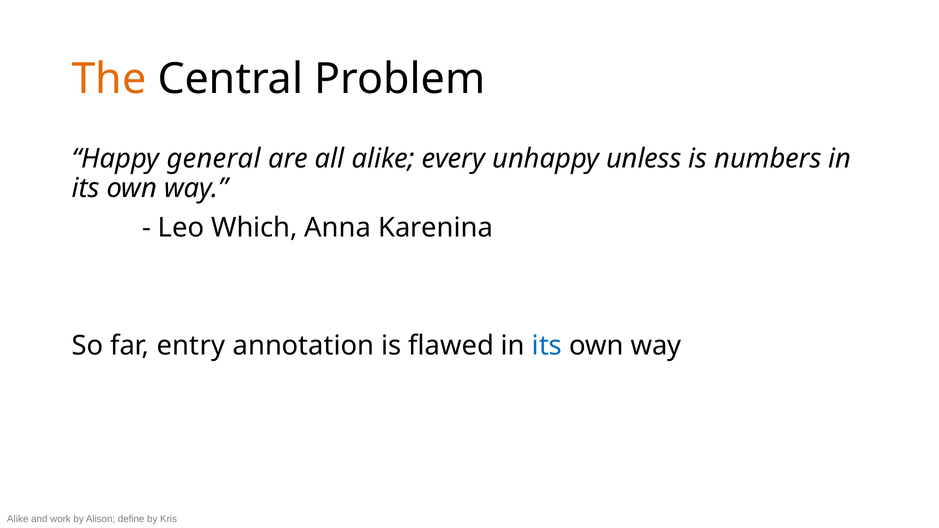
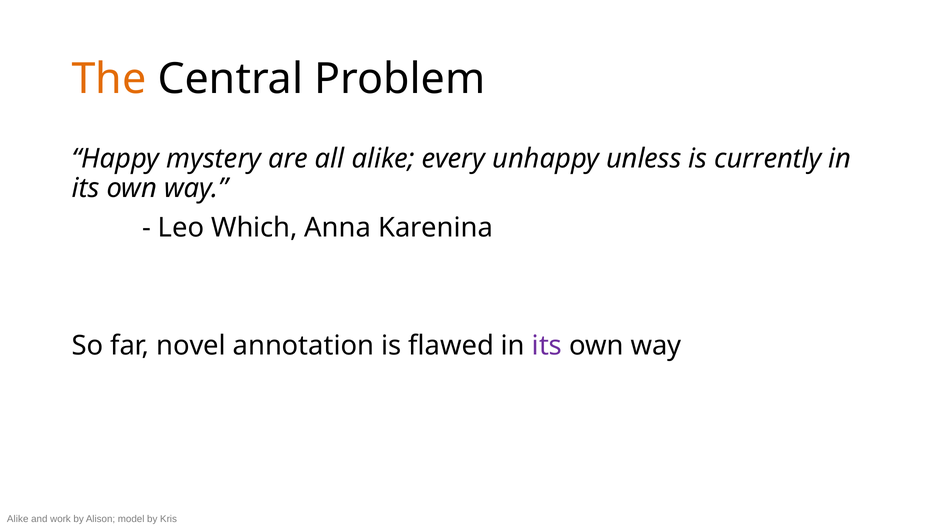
general: general -> mystery
numbers: numbers -> currently
entry: entry -> novel
its at (547, 346) colour: blue -> purple
define: define -> model
